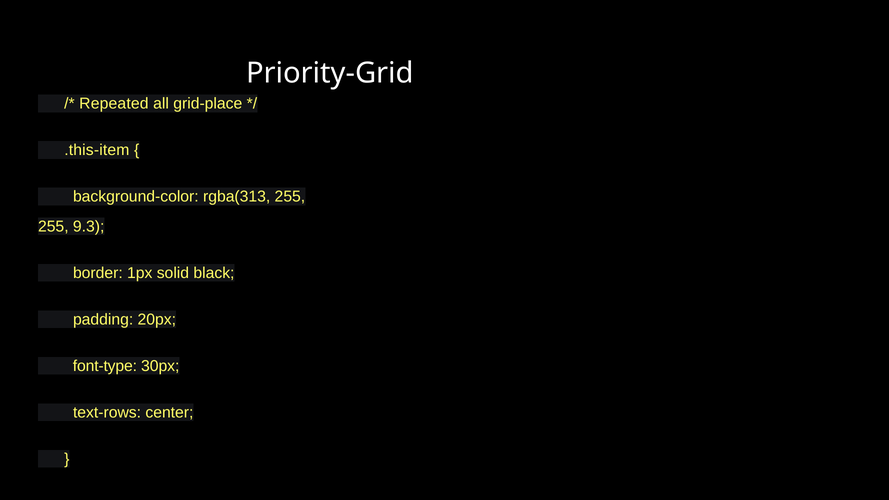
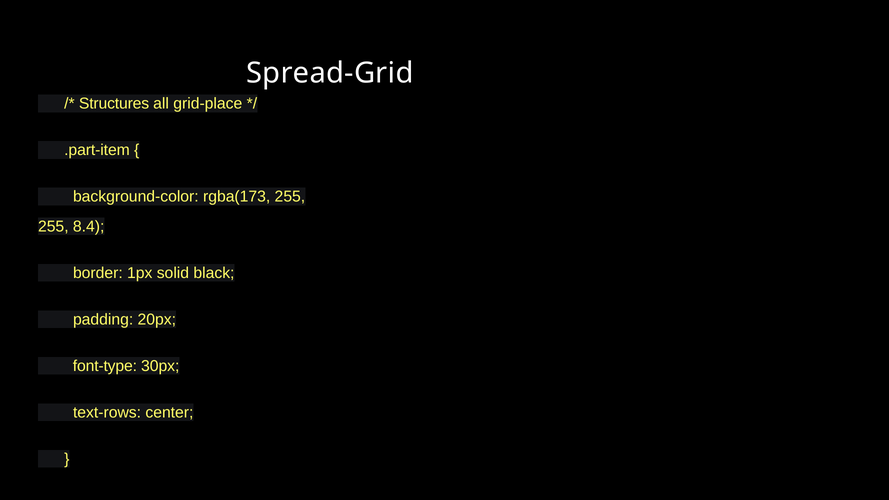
Priority-Grid: Priority-Grid -> Spread-Grid
Repeated: Repeated -> Structures
.this-item: .this-item -> .part-item
rgba(313: rgba(313 -> rgba(173
9.3: 9.3 -> 8.4
